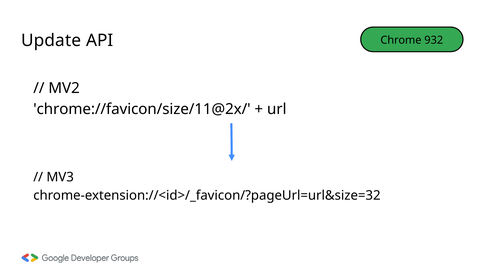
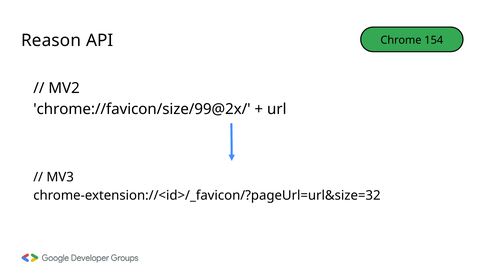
Update: Update -> Reason
932: 932 -> 154
chrome://favicon/size/11@2x/: chrome://favicon/size/11@2x/ -> chrome://favicon/size/99@2x/
